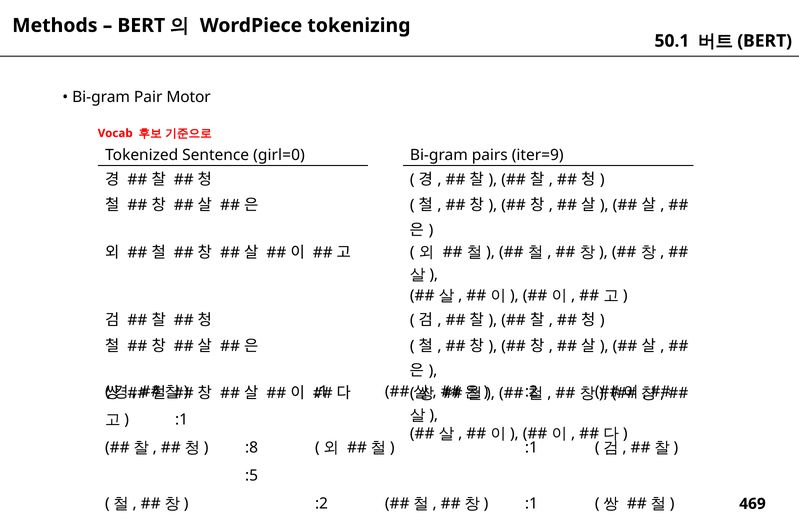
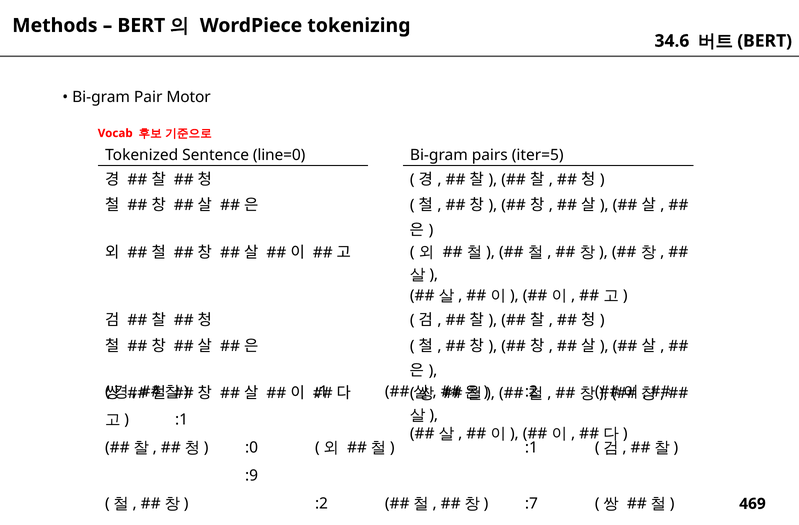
50.1: 50.1 -> 34.6
girl=0: girl=0 -> line=0
iter=9: iter=9 -> iter=5
:8: :8 -> :0
:5: :5 -> :9
:1 at (531, 503): :1 -> :7
